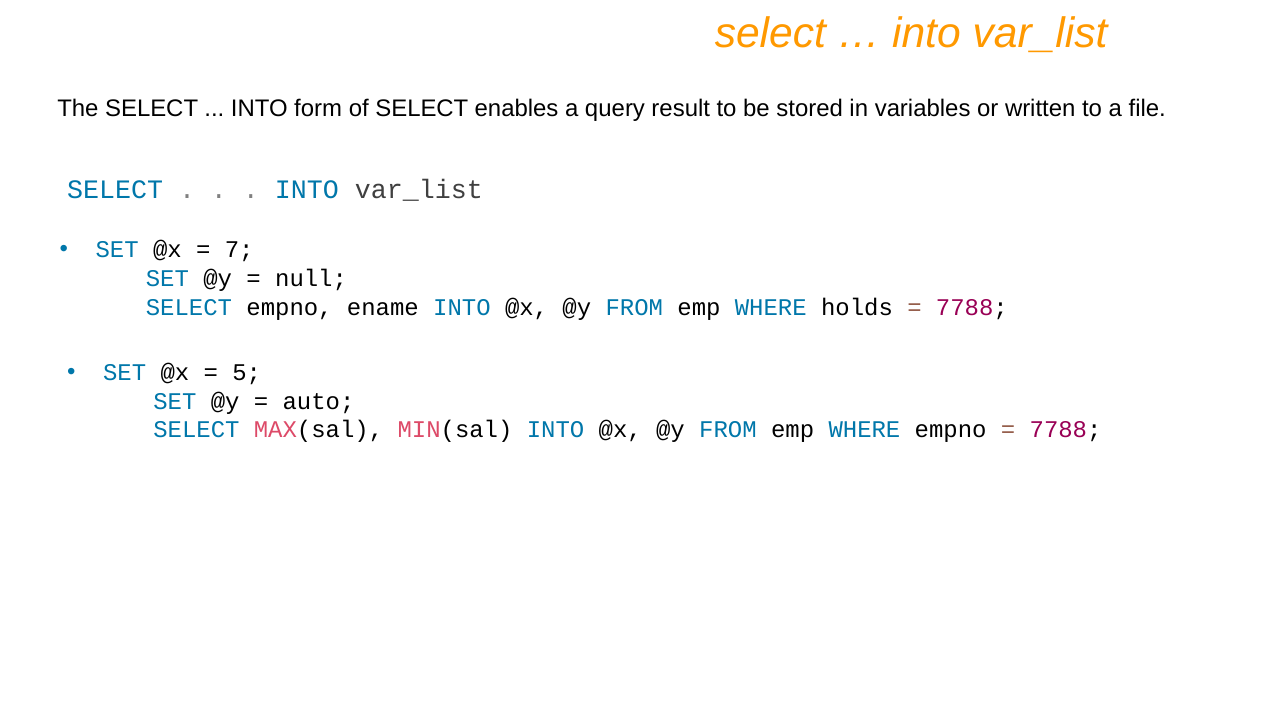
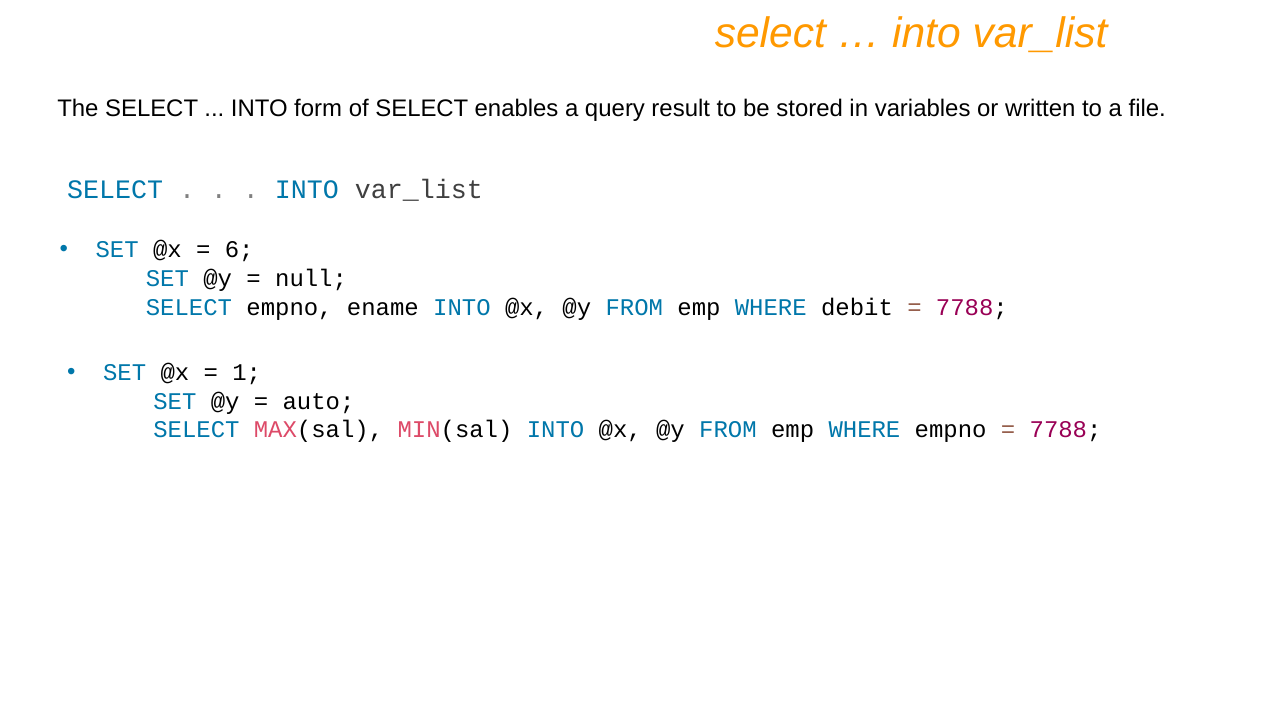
7: 7 -> 6
holds: holds -> debit
5: 5 -> 1
